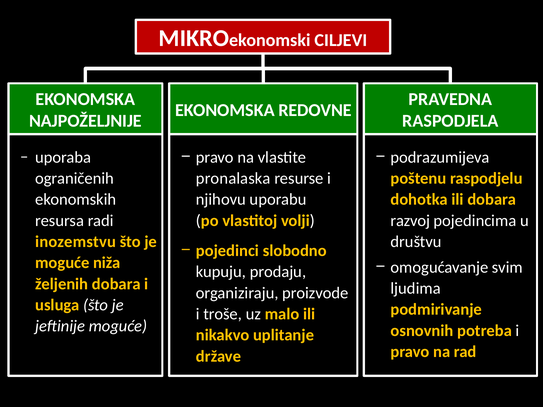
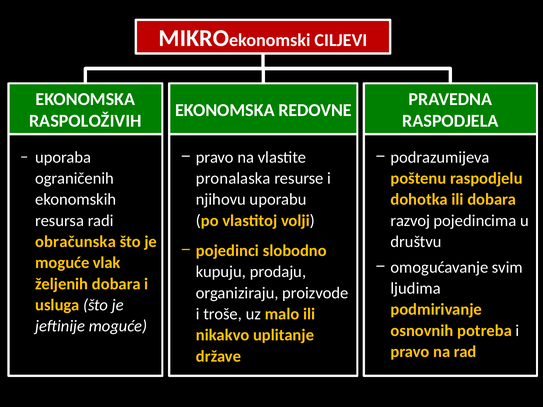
NAJPOŽELJNIJE: NAJPOŽELJNIJE -> RASPOLOŽIVIH
inozemstvu: inozemstvu -> obračunska
niža: niža -> vlak
